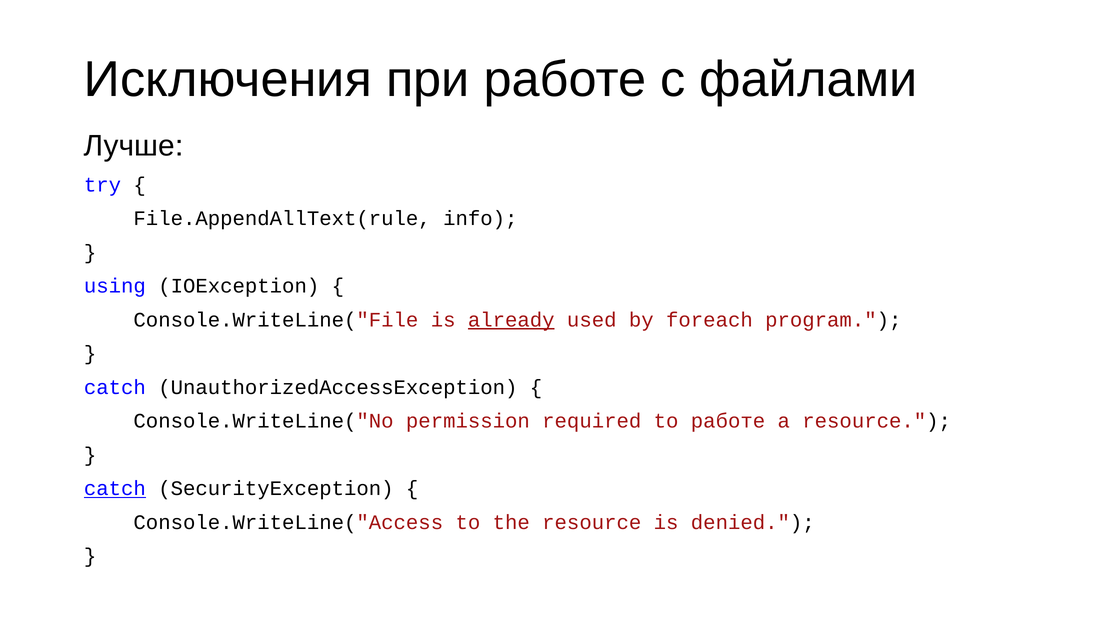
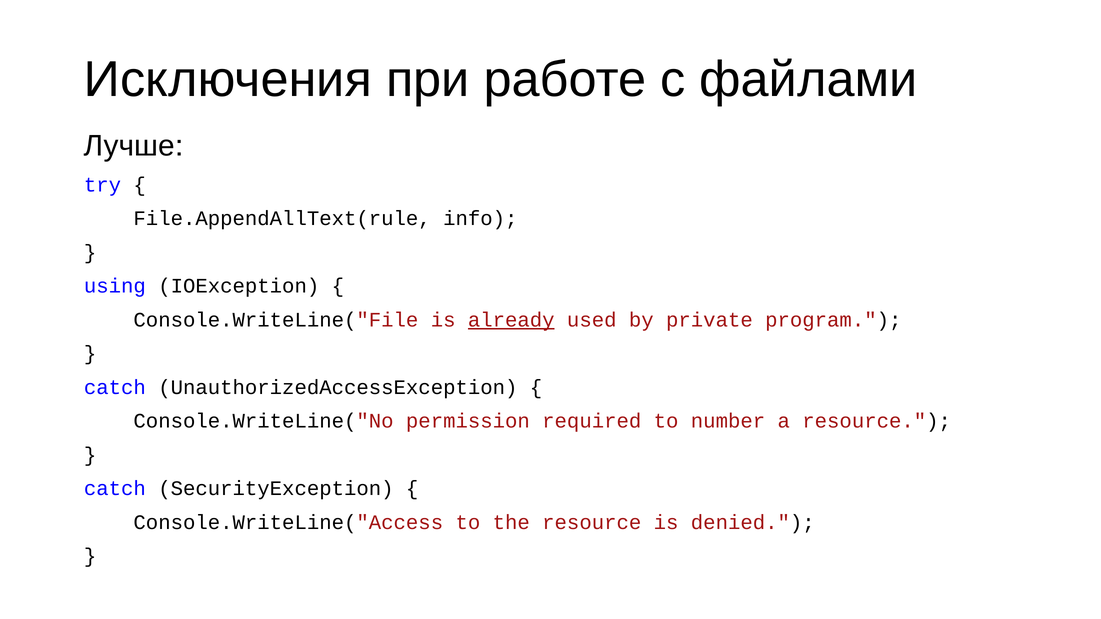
foreach: foreach -> private
to работе: работе -> number
catch at (115, 489) underline: present -> none
